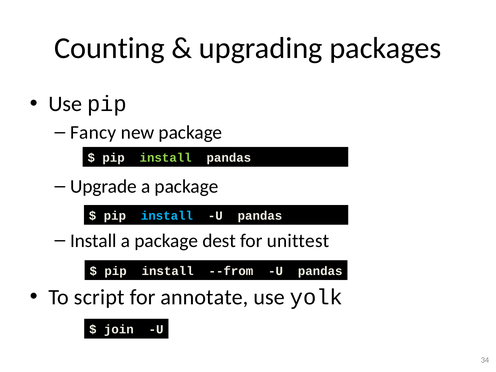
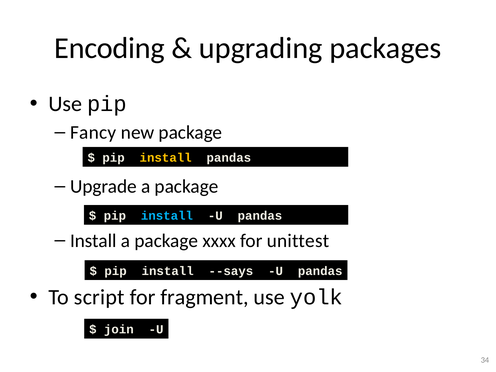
Counting: Counting -> Encoding
install at (166, 158) colour: light green -> yellow
dest: dest -> xxxx
--from: --from -> --says
annotate: annotate -> fragment
